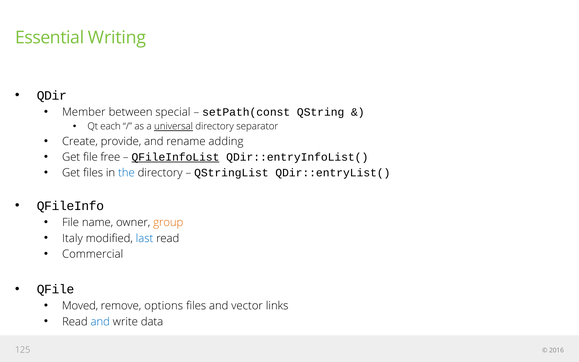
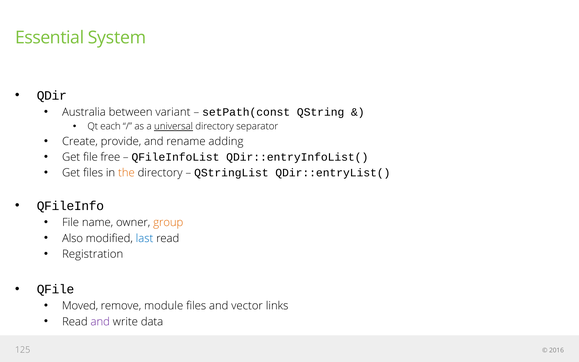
Writing: Writing -> System
Member: Member -> Australia
special: special -> variant
QFileInfoList underline: present -> none
the colour: blue -> orange
Italy: Italy -> Also
Commercial: Commercial -> Registration
options: options -> module
and at (100, 322) colour: blue -> purple
